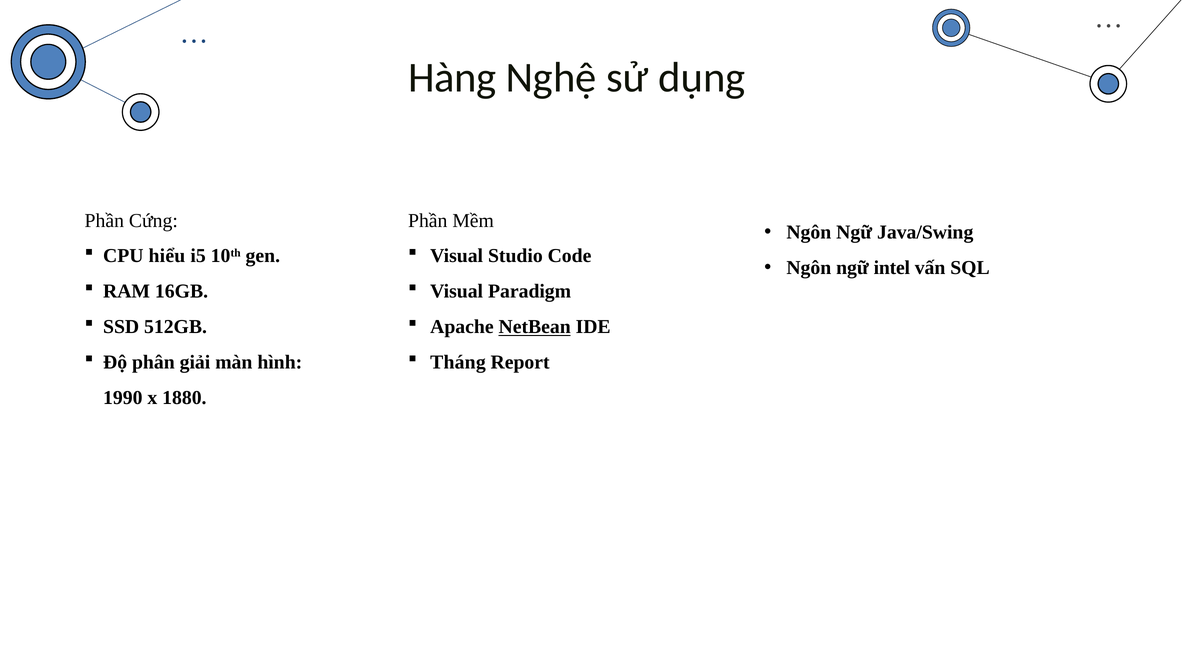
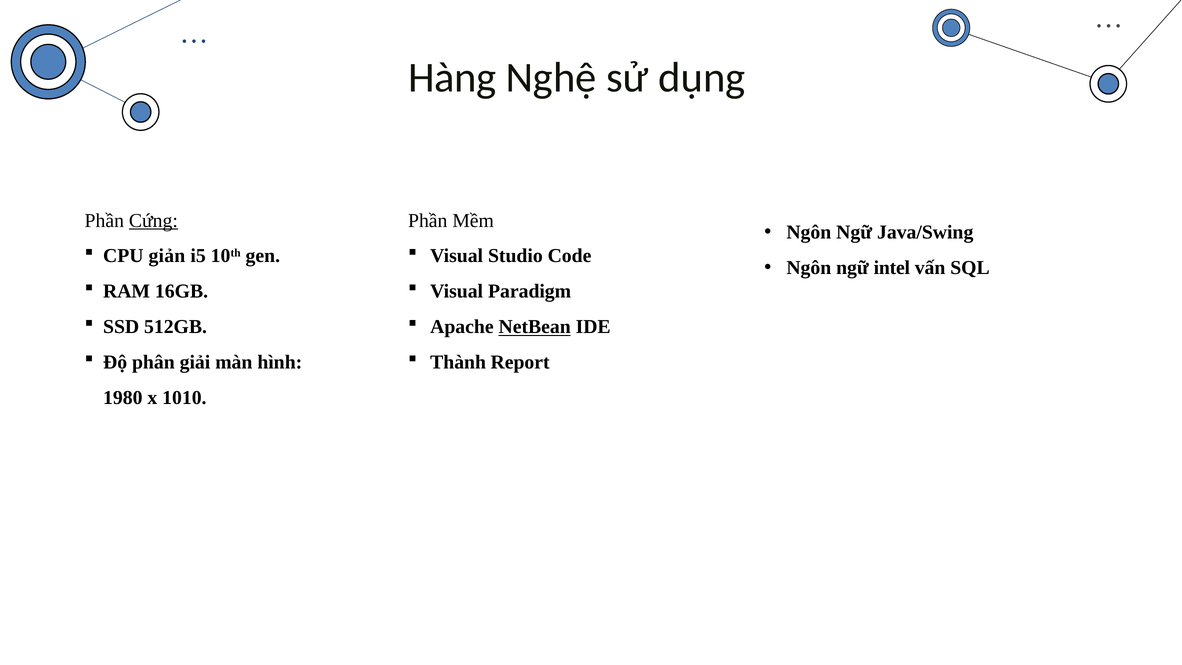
Cứng underline: none -> present
hiểu: hiểu -> giản
Tháng: Tháng -> Thành
1990: 1990 -> 1980
1880: 1880 -> 1010
